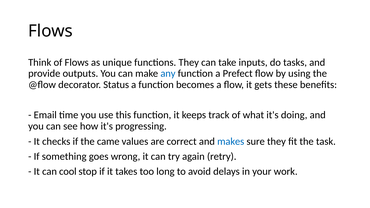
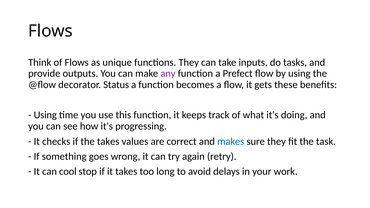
any colour: blue -> purple
Email at (45, 115): Email -> Using
the came: came -> takes
